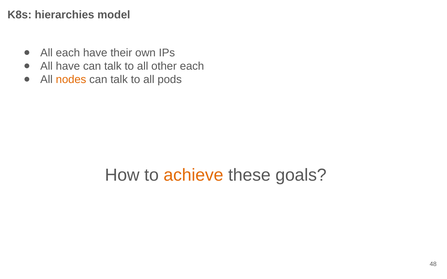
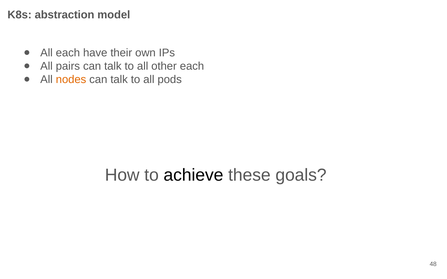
hierarchies: hierarchies -> abstraction
All have: have -> pairs
achieve colour: orange -> black
